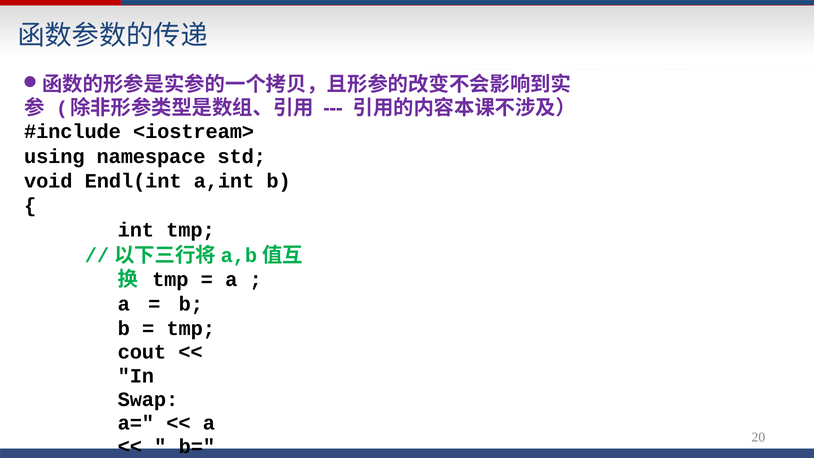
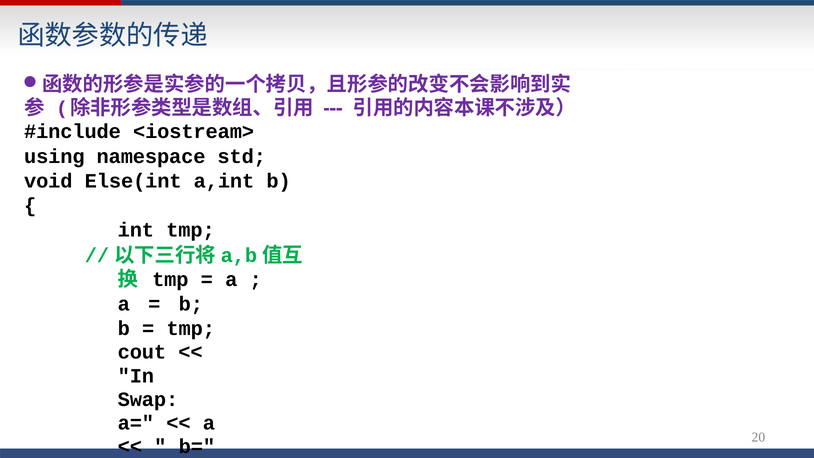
Endl(int: Endl(int -> Else(int
